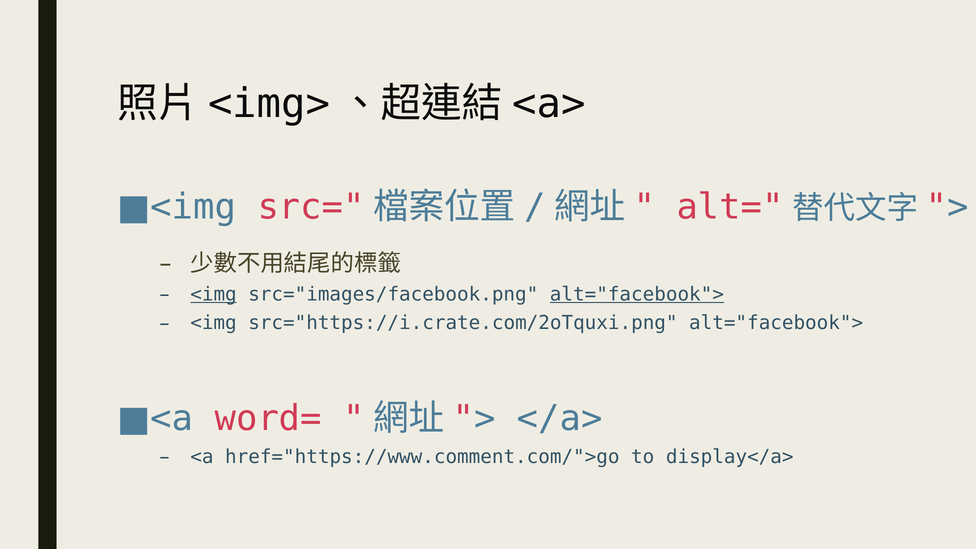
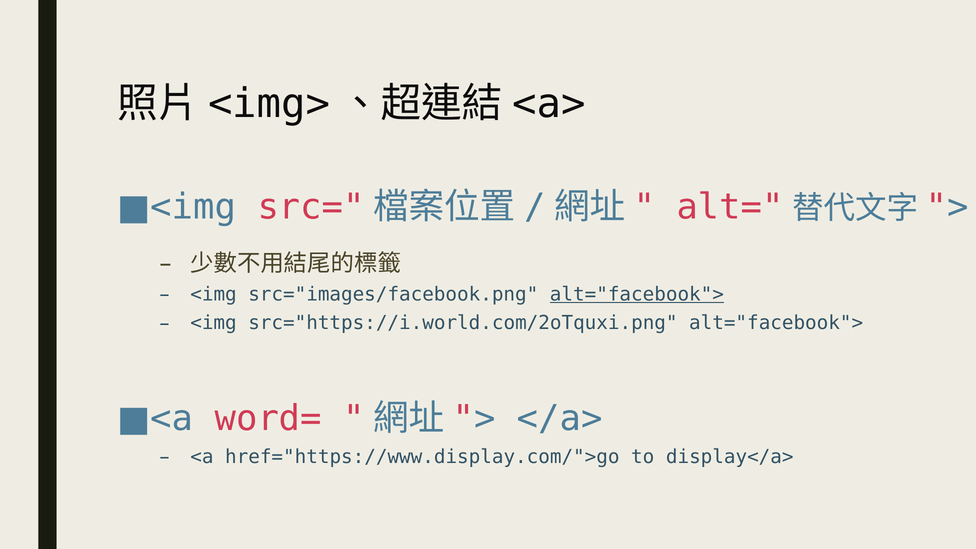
<img at (214, 294) underline: present -> none
src="https://i.crate.com/2oTquxi.png: src="https://i.crate.com/2oTquxi.png -> src="https://i.world.com/2oTquxi.png
href="https://www.comment.com/">go: href="https://www.comment.com/">go -> href="https://www.display.com/">go
